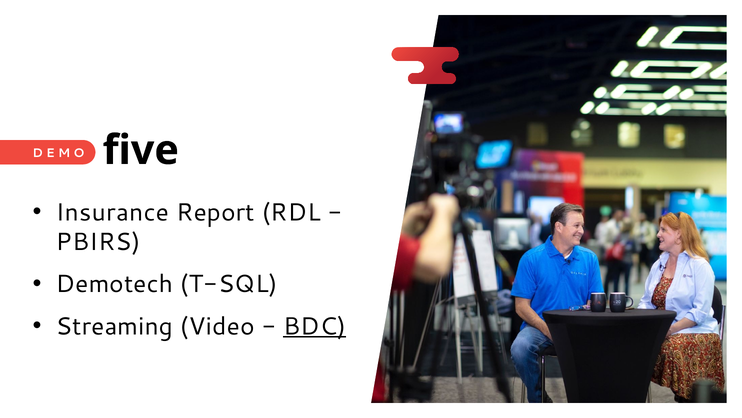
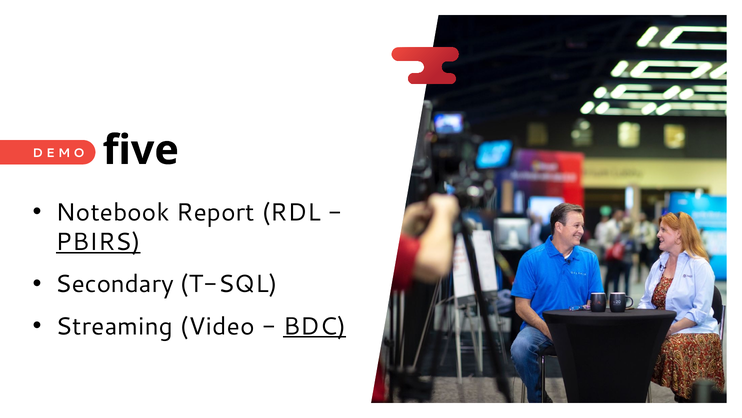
Insurance: Insurance -> Notebook
PBIRS underline: none -> present
Demotech: Demotech -> Secondary
